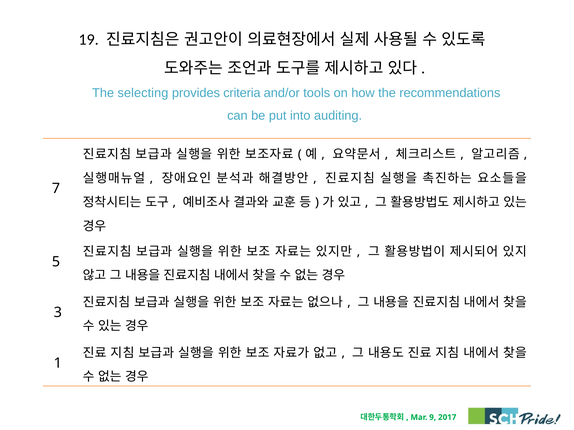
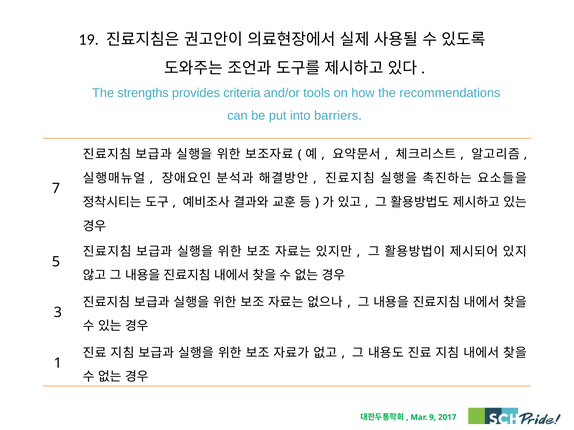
selecting: selecting -> strengths
auditing: auditing -> barriers
